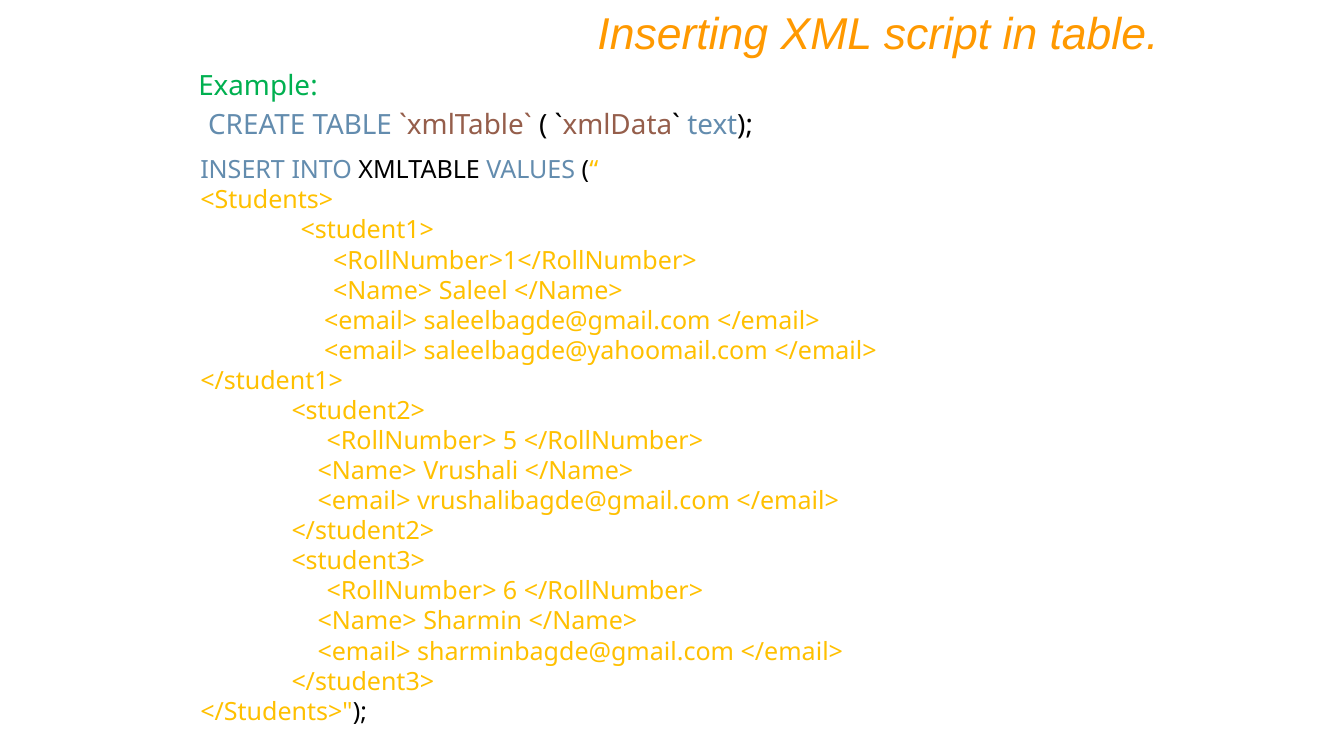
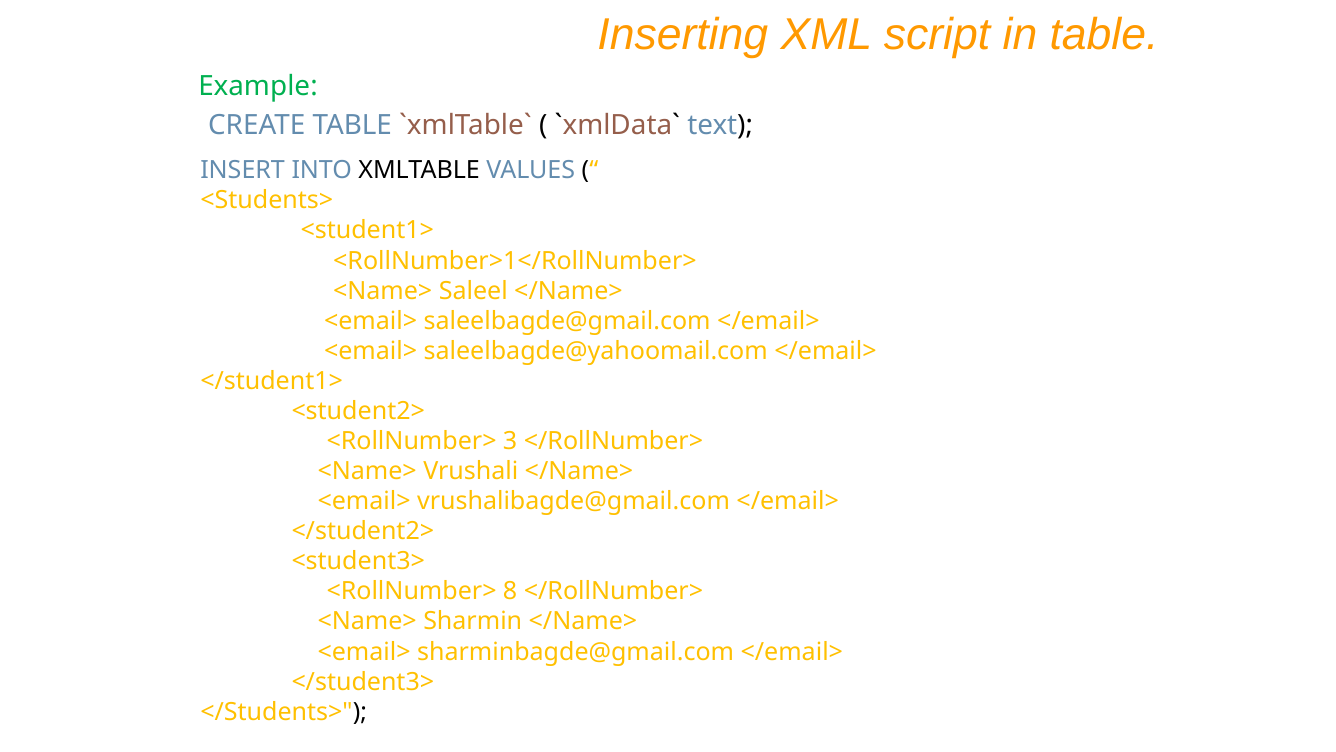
5: 5 -> 3
6: 6 -> 8
